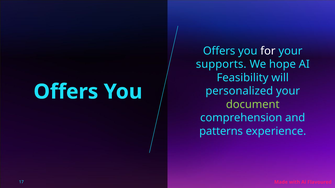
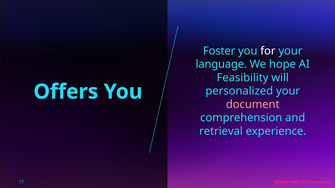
Offers at (219, 51): Offers -> Foster
supports: supports -> language
document colour: light green -> pink
patterns: patterns -> retrieval
